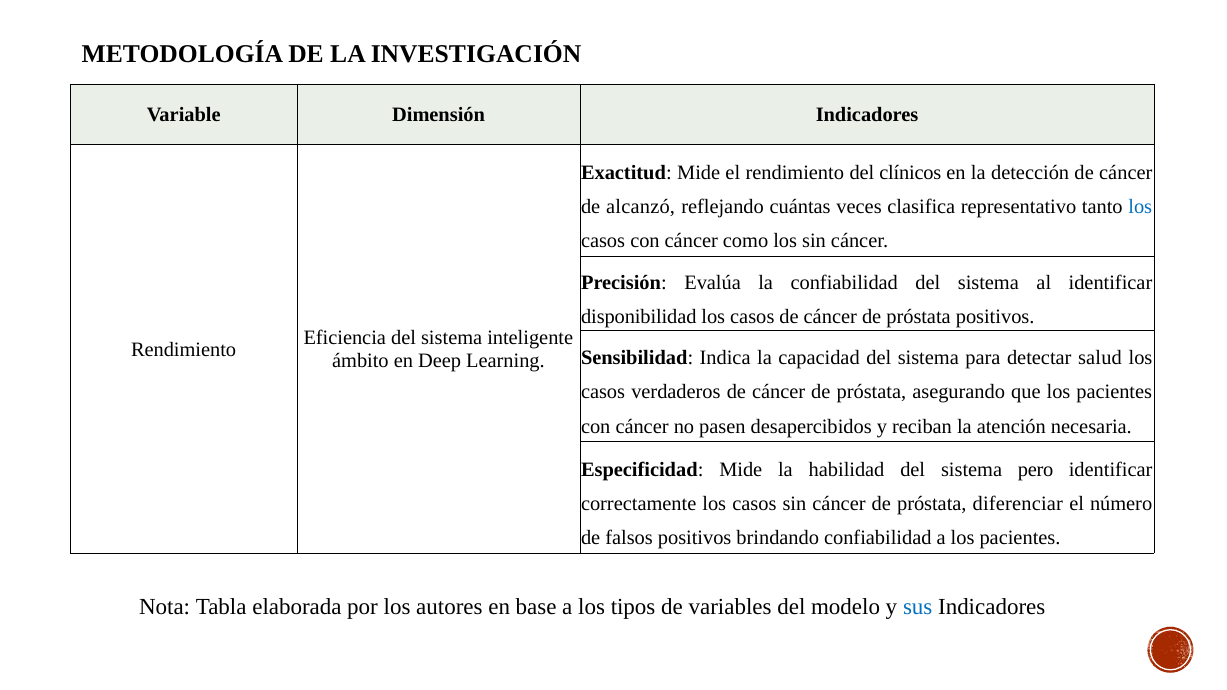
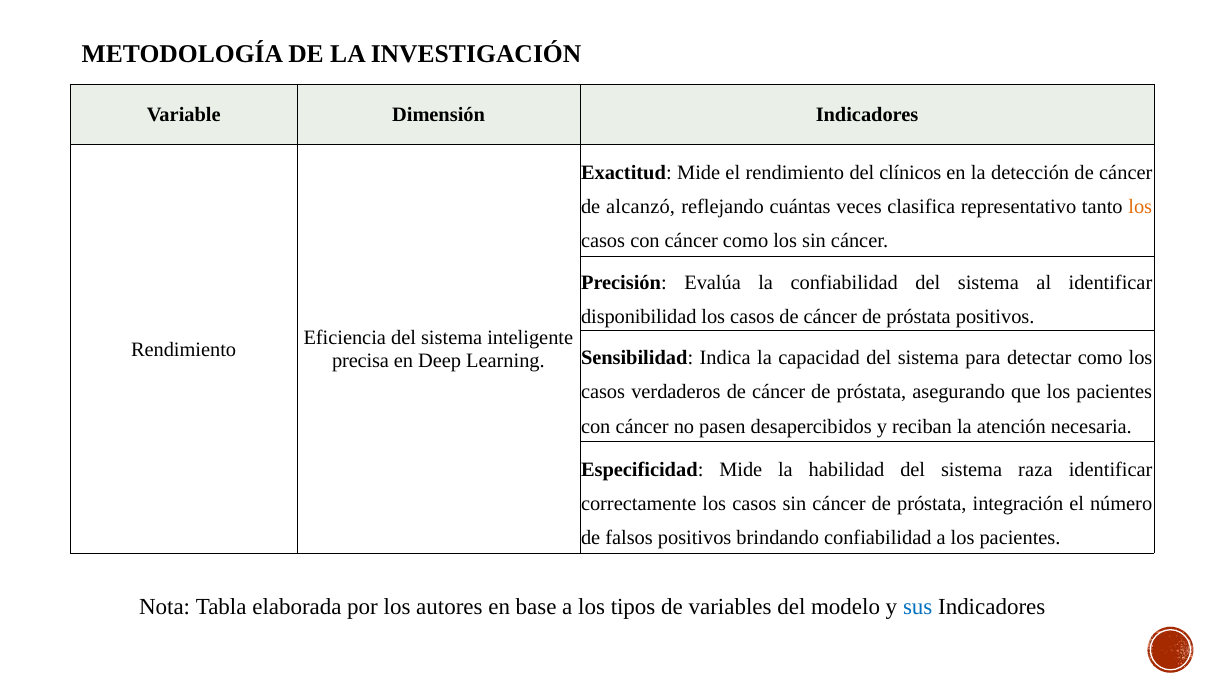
los at (1140, 207) colour: blue -> orange
detectar salud: salud -> como
ámbito: ámbito -> precisa
pero: pero -> raza
diferenciar: diferenciar -> integración
